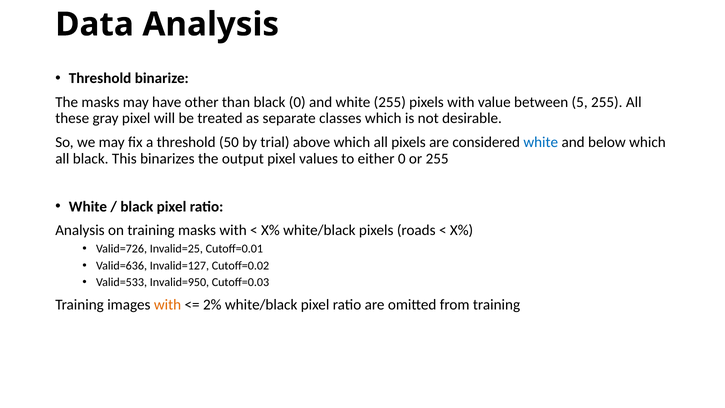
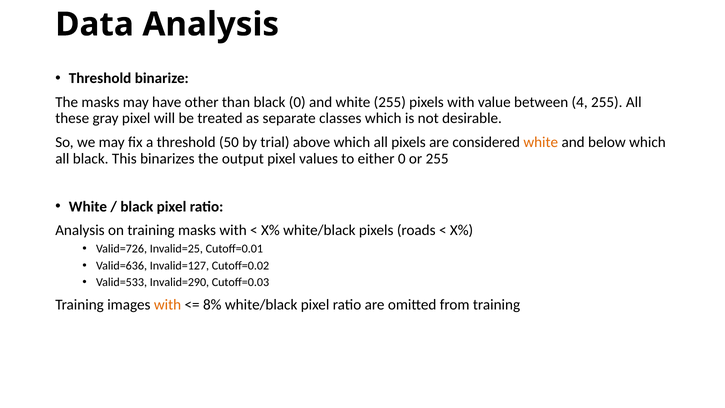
5: 5 -> 4
white at (541, 142) colour: blue -> orange
Invalid=950: Invalid=950 -> Invalid=290
2%: 2% -> 8%
